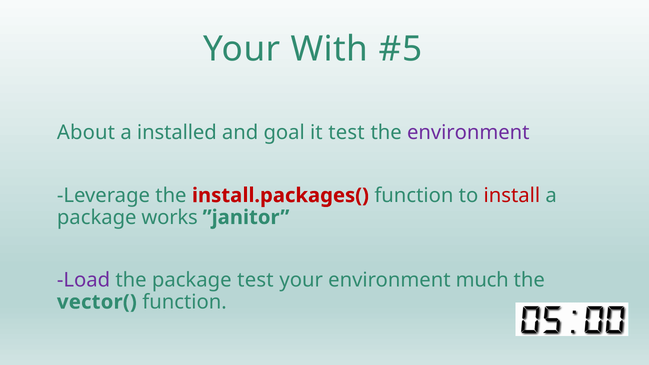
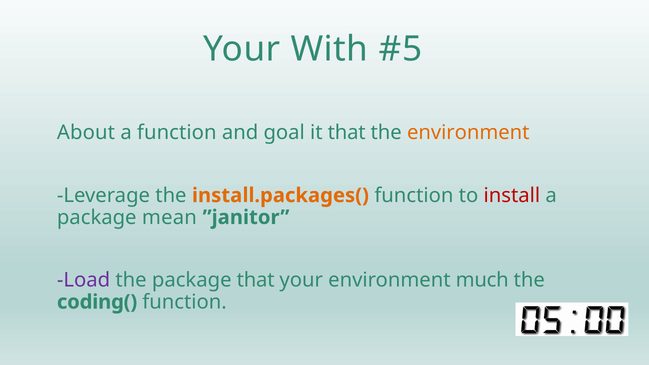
a installed: installed -> function
it test: test -> that
environment at (468, 133) colour: purple -> orange
install.packages( colour: red -> orange
works: works -> mean
package test: test -> that
vector(: vector( -> coding(
